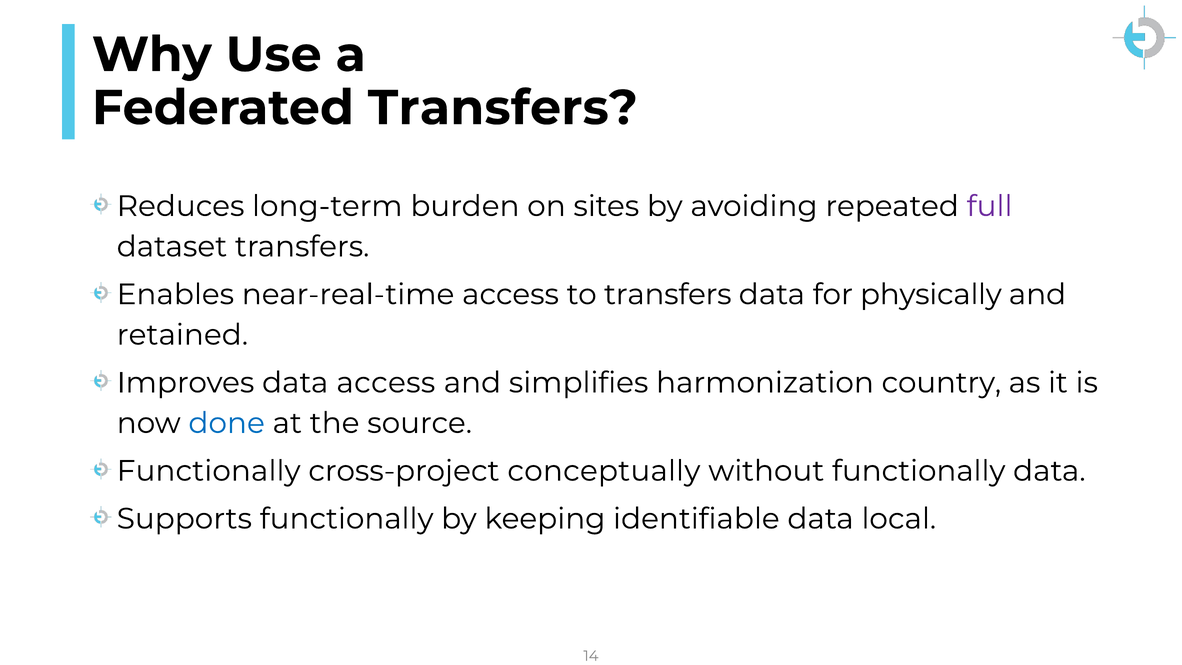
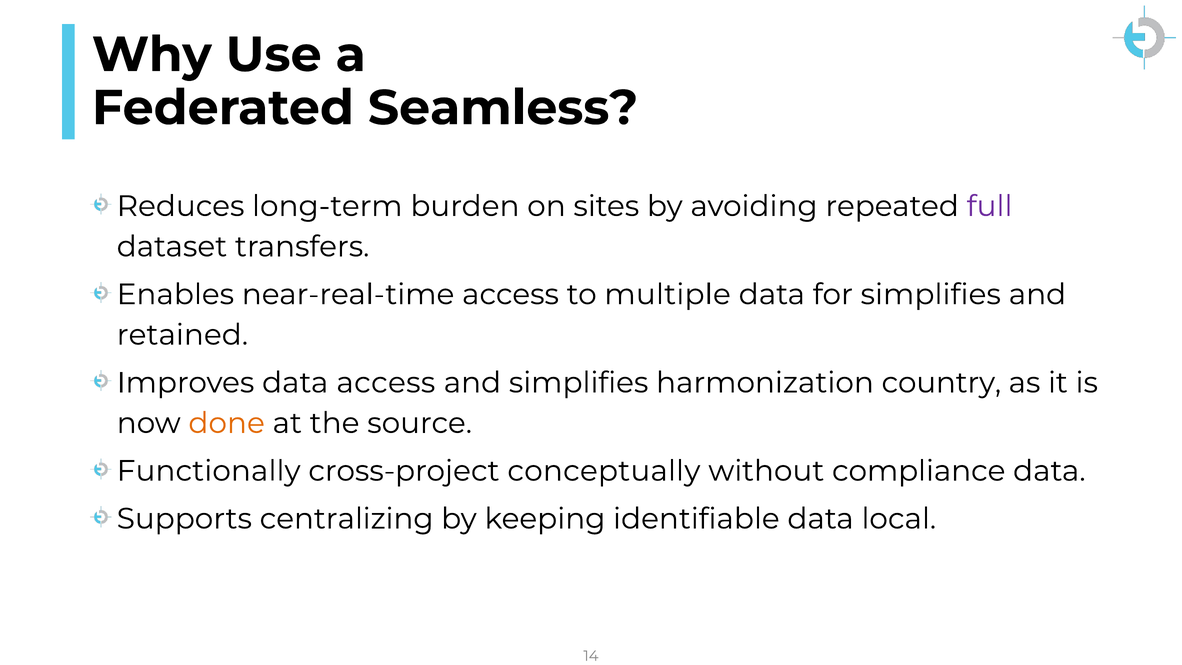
Federated Transfers: Transfers -> Seamless
to transfers: transfers -> multiple
for physically: physically -> simplifies
done colour: blue -> orange
without functionally: functionally -> compliance
Supports functionally: functionally -> centralizing
